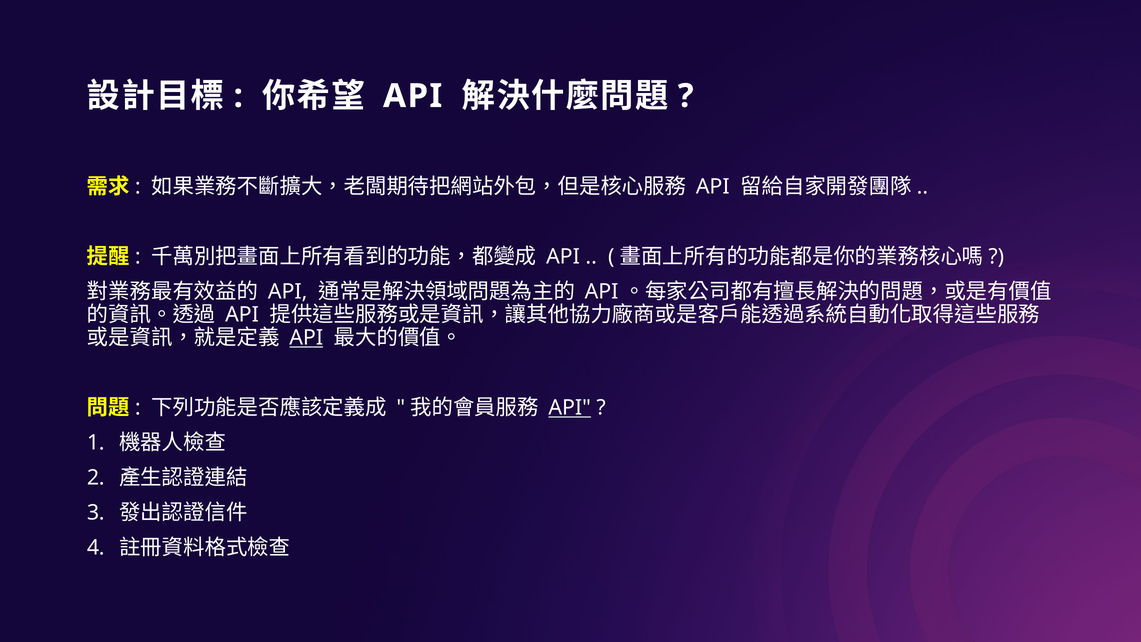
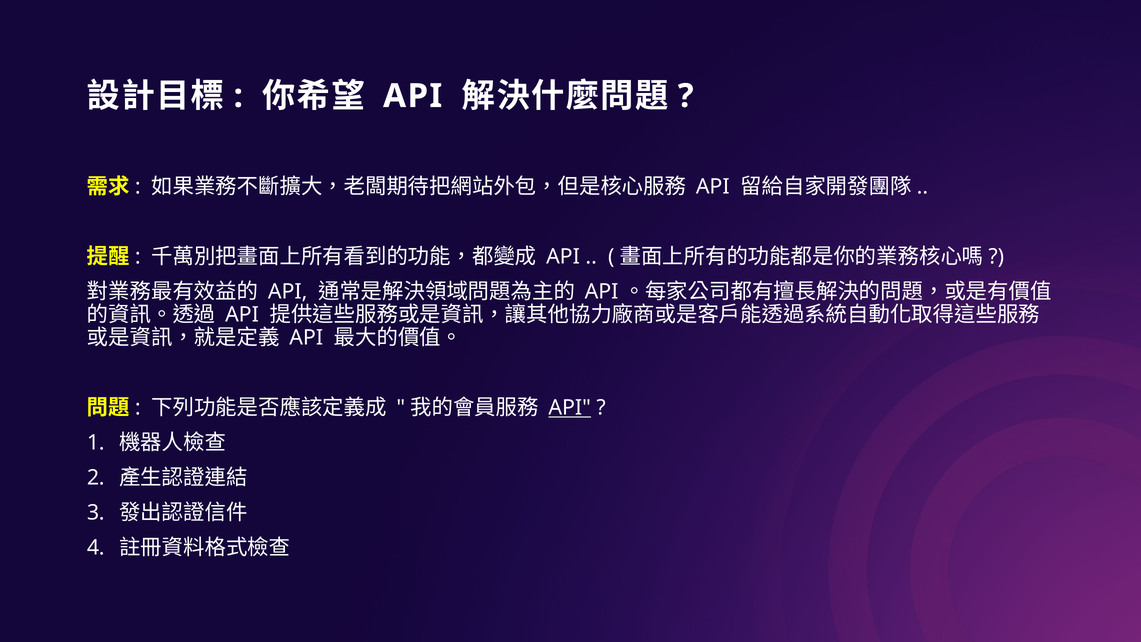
API at (306, 338) underline: present -> none
